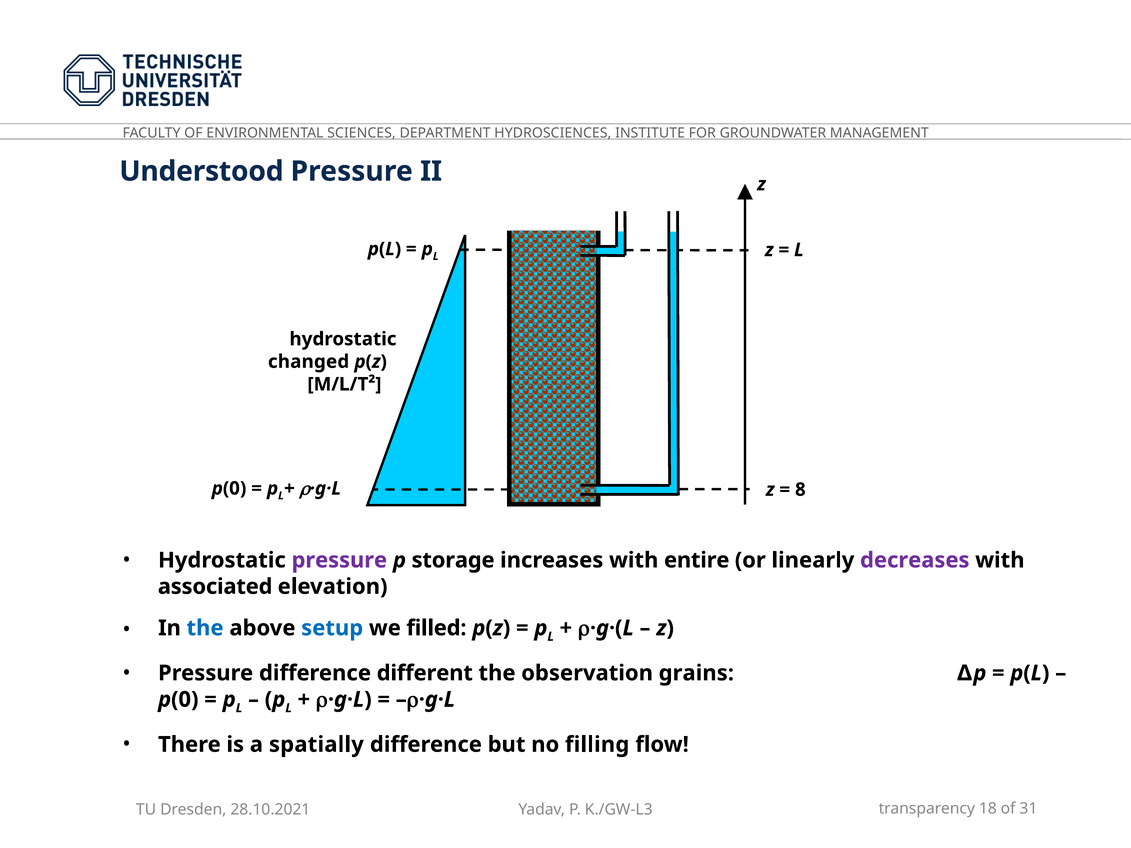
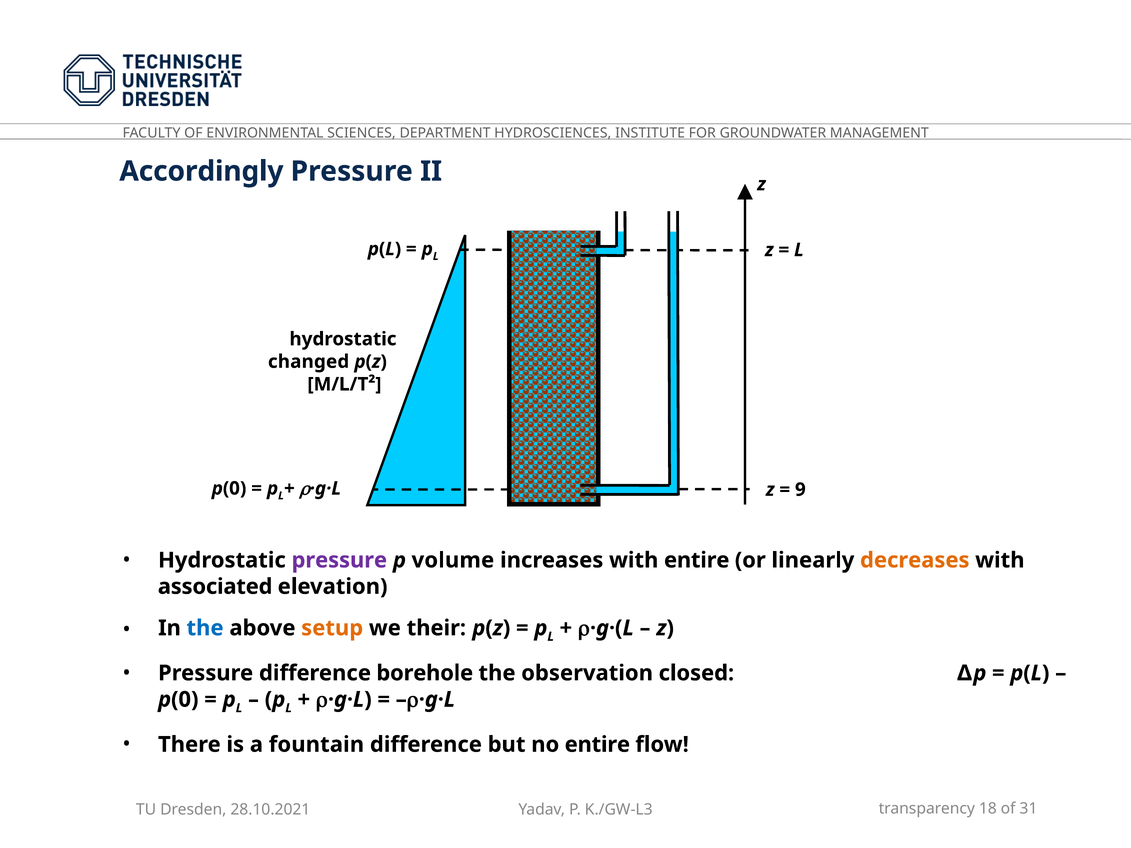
Understood: Understood -> Accordingly
8: 8 -> 9
storage: storage -> volume
decreases colour: purple -> orange
setup colour: blue -> orange
filled: filled -> their
different: different -> borehole
grains: grains -> closed
spatially: spatially -> fountain
no filling: filling -> entire
